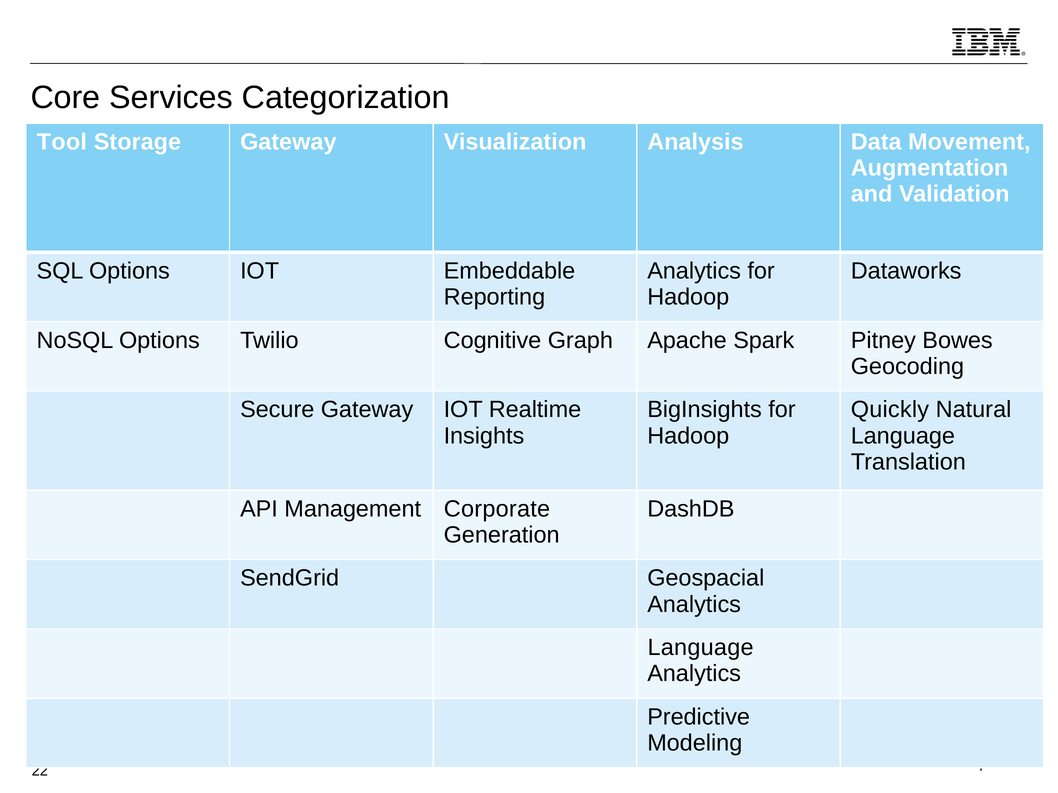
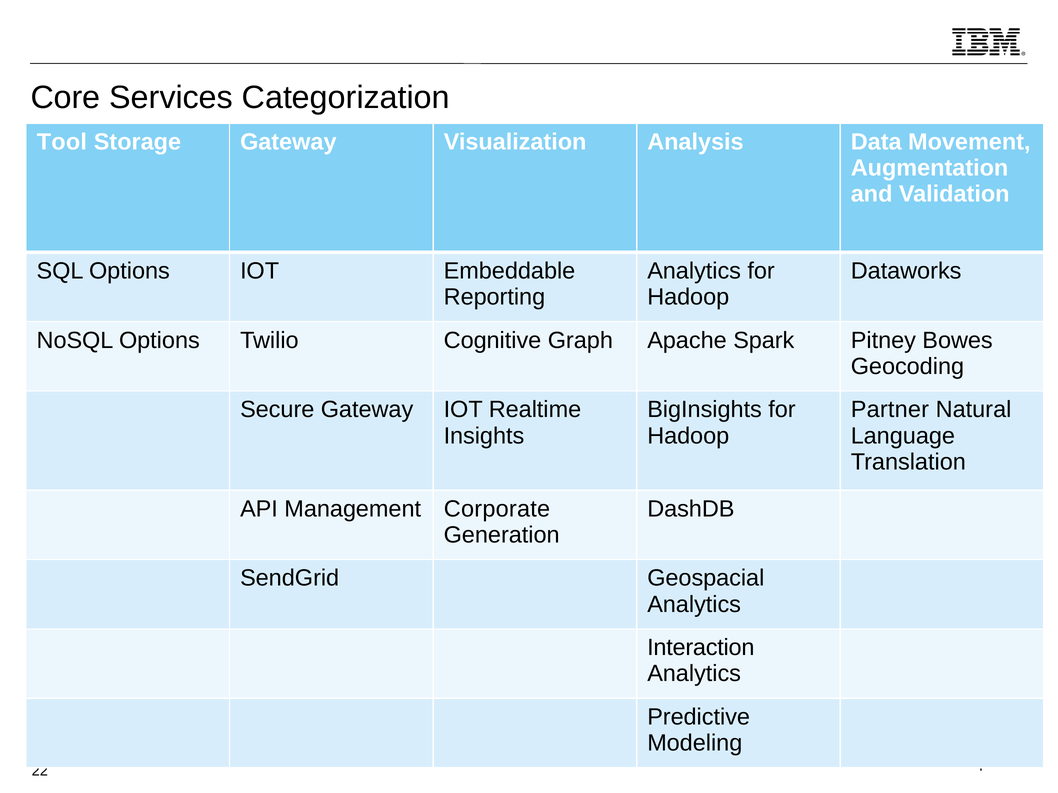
Quickly: Quickly -> Partner
Language at (701, 648): Language -> Interaction
